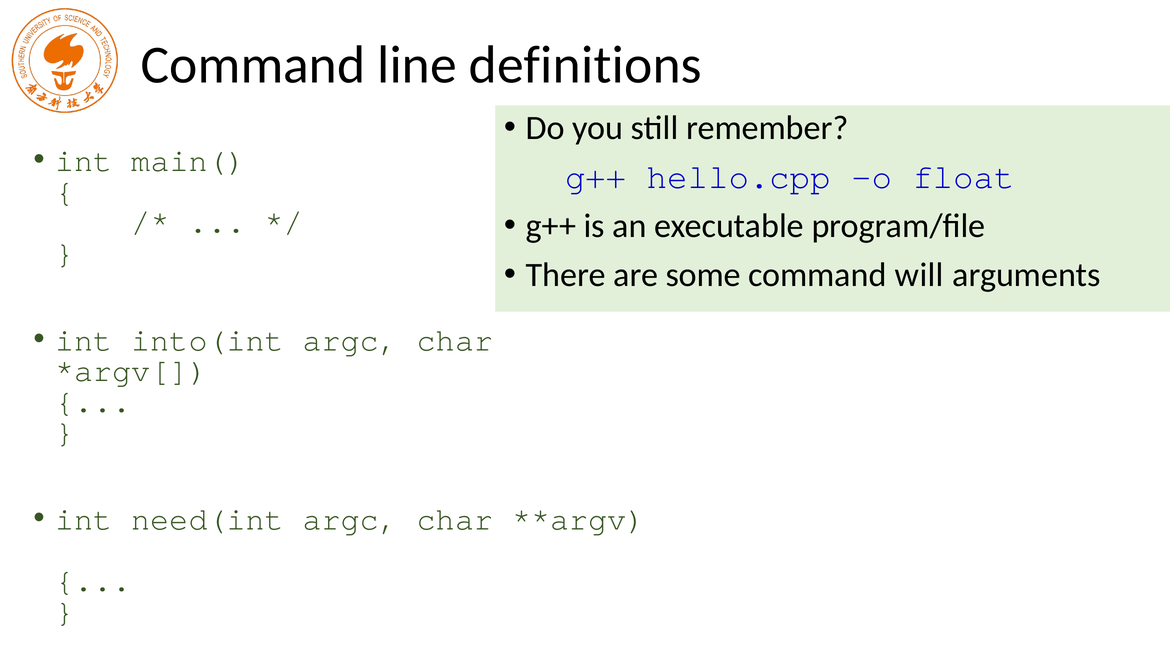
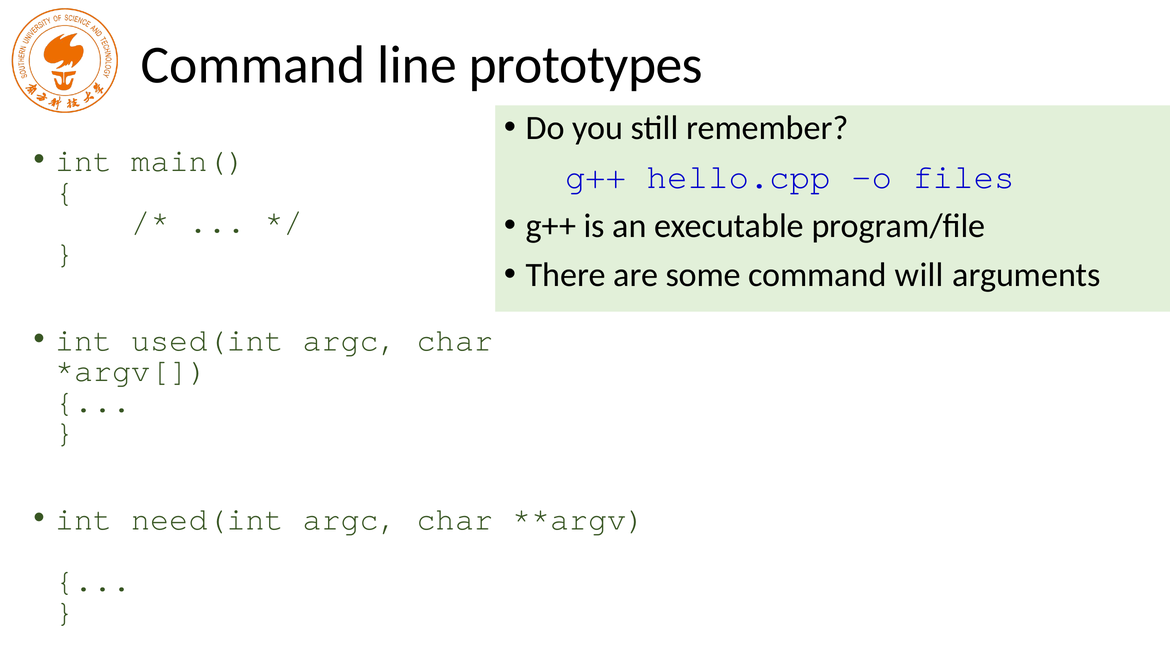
definitions: definitions -> prototypes
float: float -> files
into(int: into(int -> used(int
